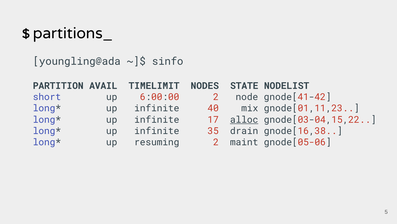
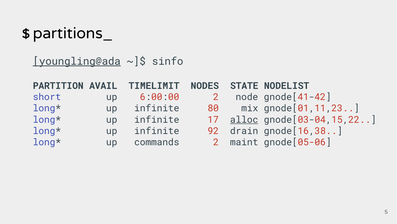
youngling@ada underline: none -> present
40: 40 -> 80
35: 35 -> 92
resuming: resuming -> commands
